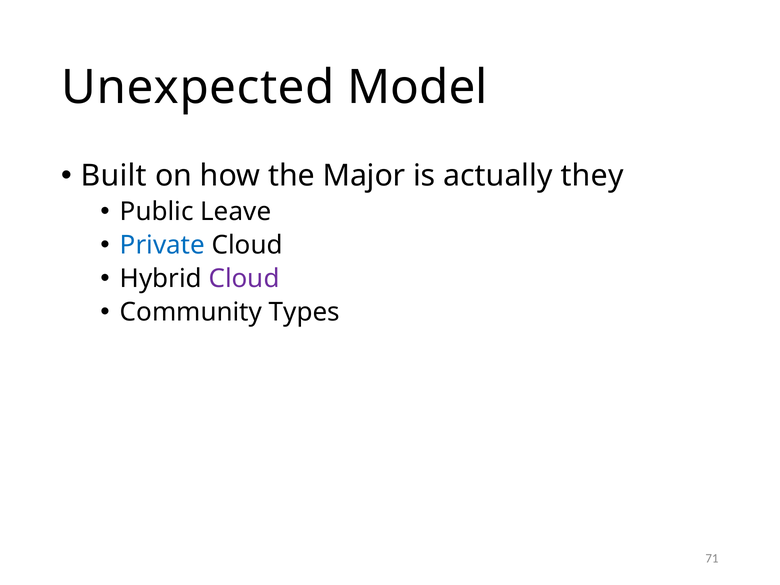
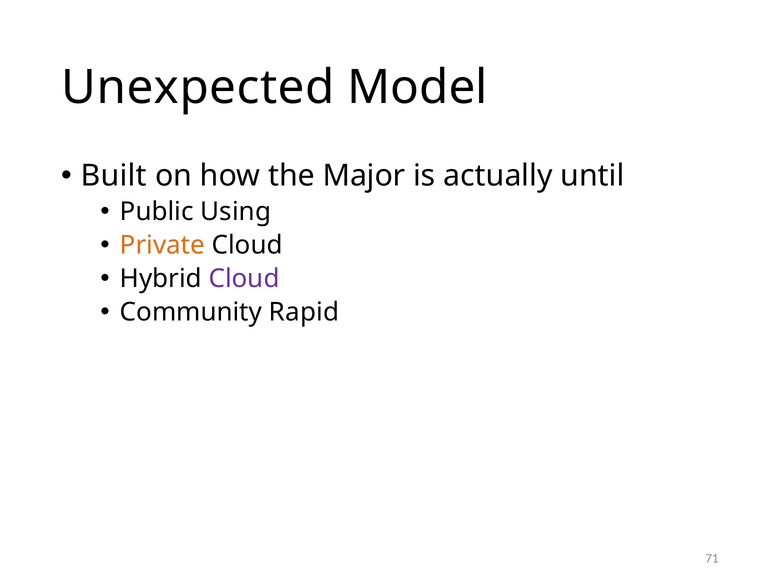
they: they -> until
Leave: Leave -> Using
Private colour: blue -> orange
Types: Types -> Rapid
